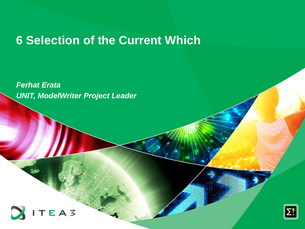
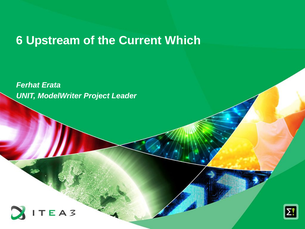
Selection: Selection -> Upstream
